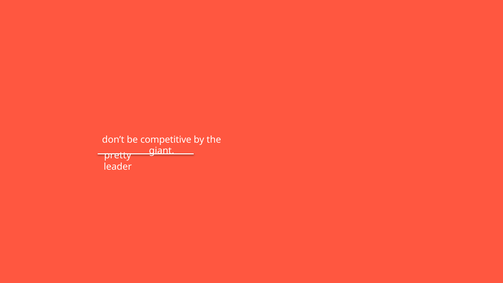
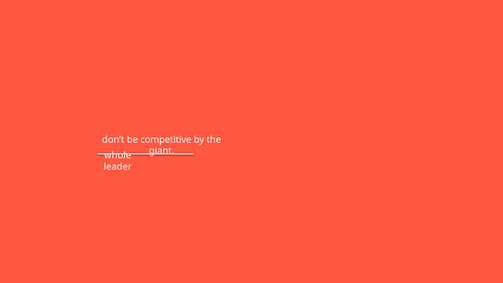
pretty: pretty -> whole
